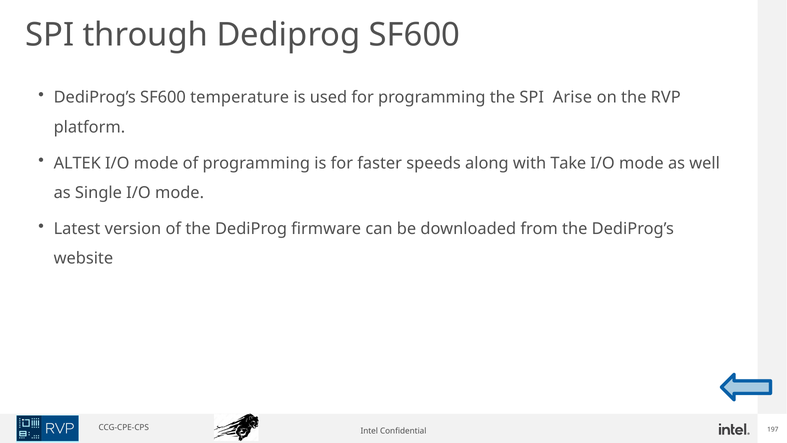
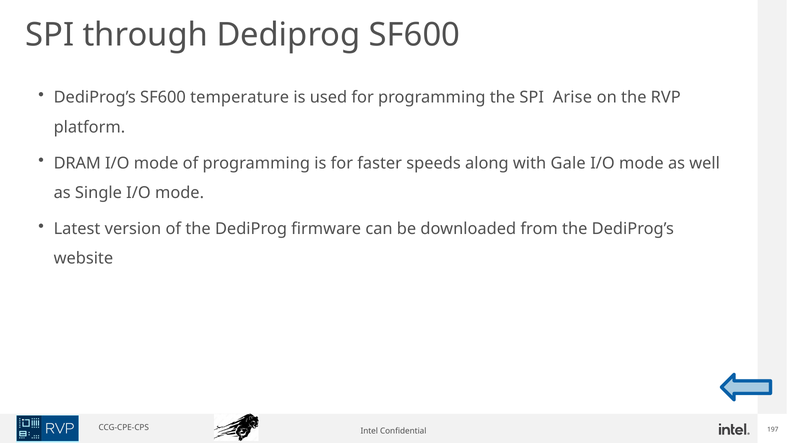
ALTEK: ALTEK -> DRAM
Take: Take -> Gale
